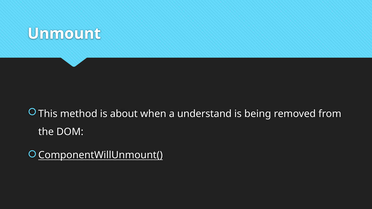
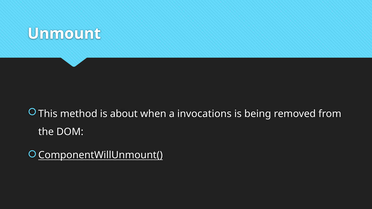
understand: understand -> invocations
